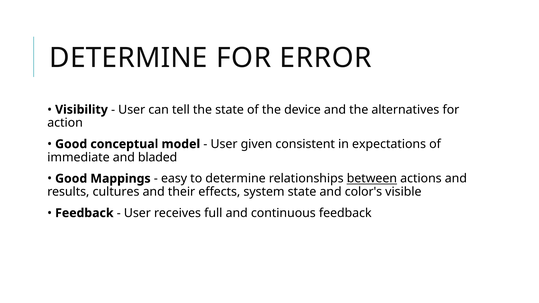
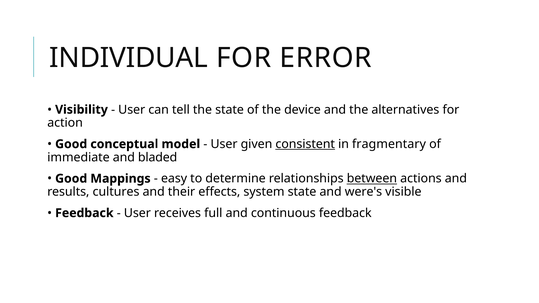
DETERMINE at (128, 58): DETERMINE -> INDIVIDUAL
consistent underline: none -> present
expectations: expectations -> fragmentary
color's: color's -> were's
